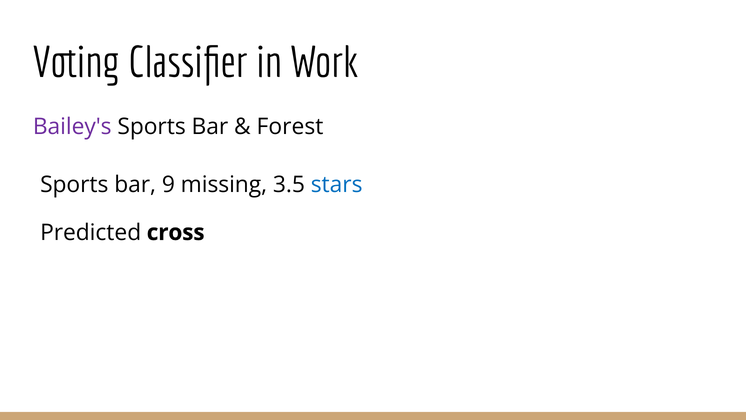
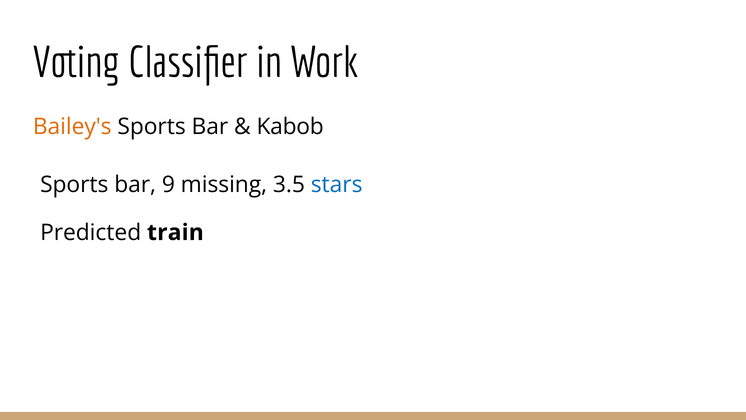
Bailey's colour: purple -> orange
Forest: Forest -> Kabob
cross: cross -> train
